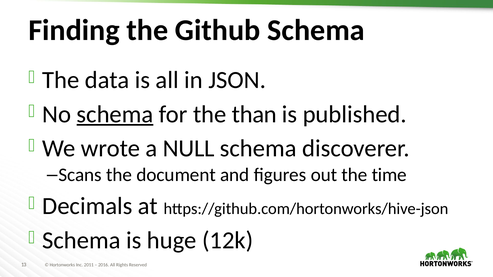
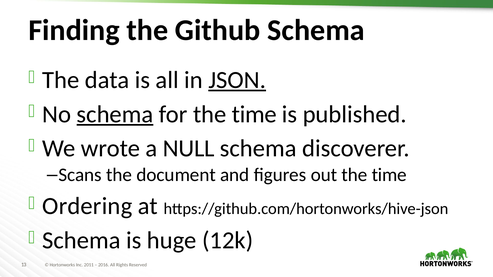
JSON underline: none -> present
for the than: than -> time
Decimals: Decimals -> Ordering
